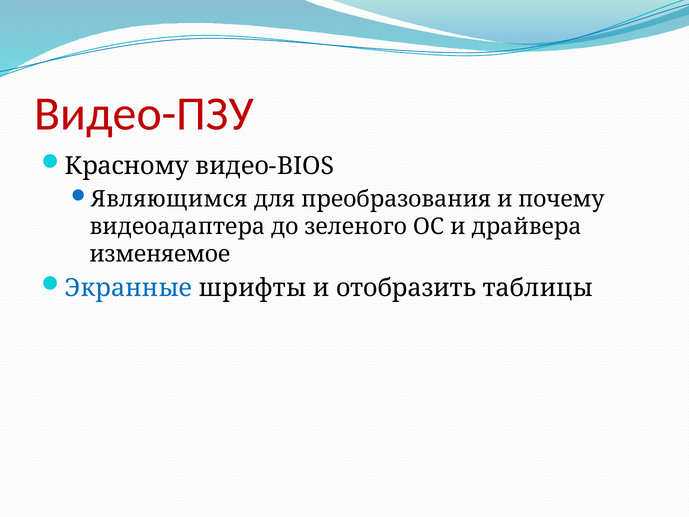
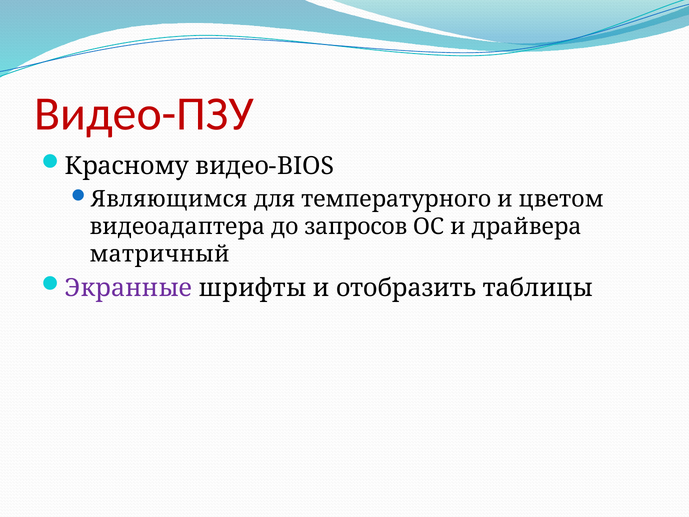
преобразования: преобразования -> температурного
почему: почему -> цветом
зеленого: зеленого -> запросов
изменяемое: изменяемое -> матричный
Экранные colour: blue -> purple
